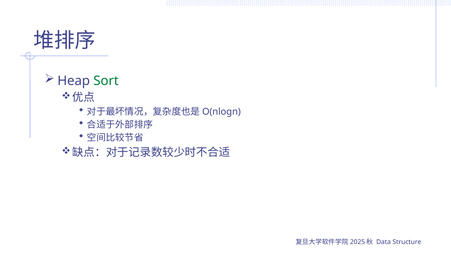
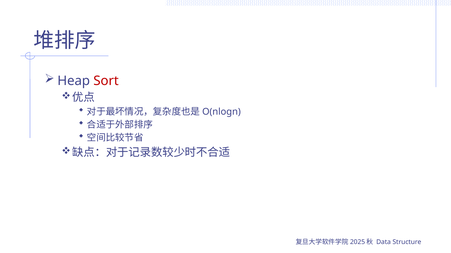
Sort colour: green -> red
